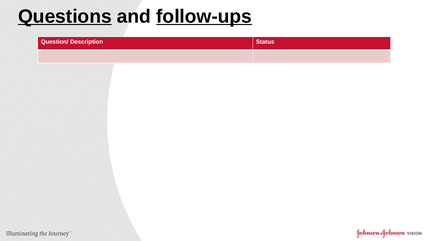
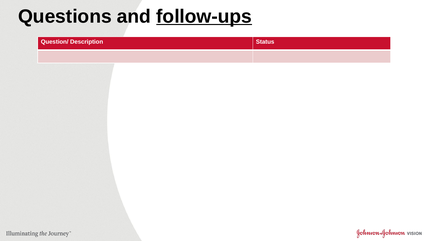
Questions underline: present -> none
